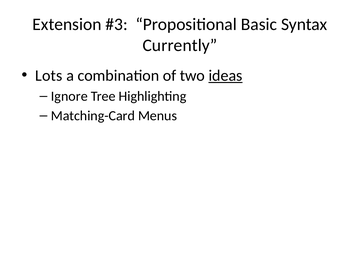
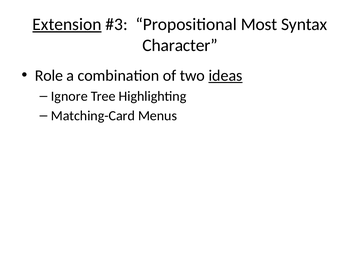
Extension underline: none -> present
Basic: Basic -> Most
Currently: Currently -> Character
Lots: Lots -> Role
